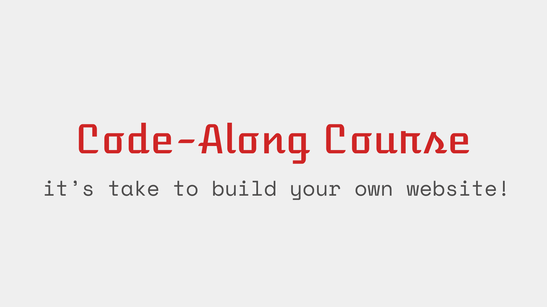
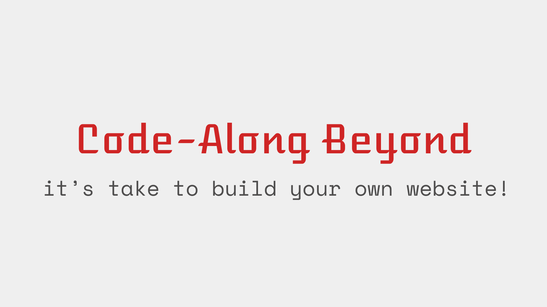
Course: Course -> Beyond
